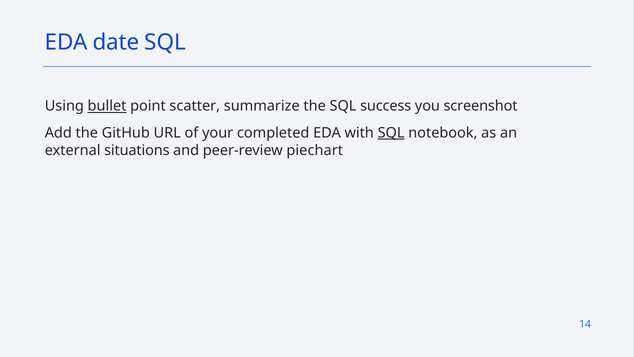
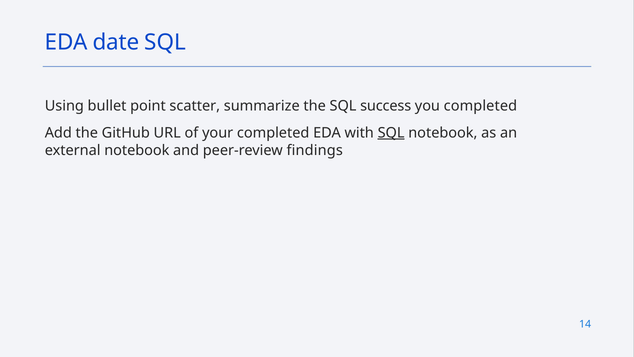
bullet underline: present -> none
you screenshot: screenshot -> completed
external situations: situations -> notebook
piechart: piechart -> findings
